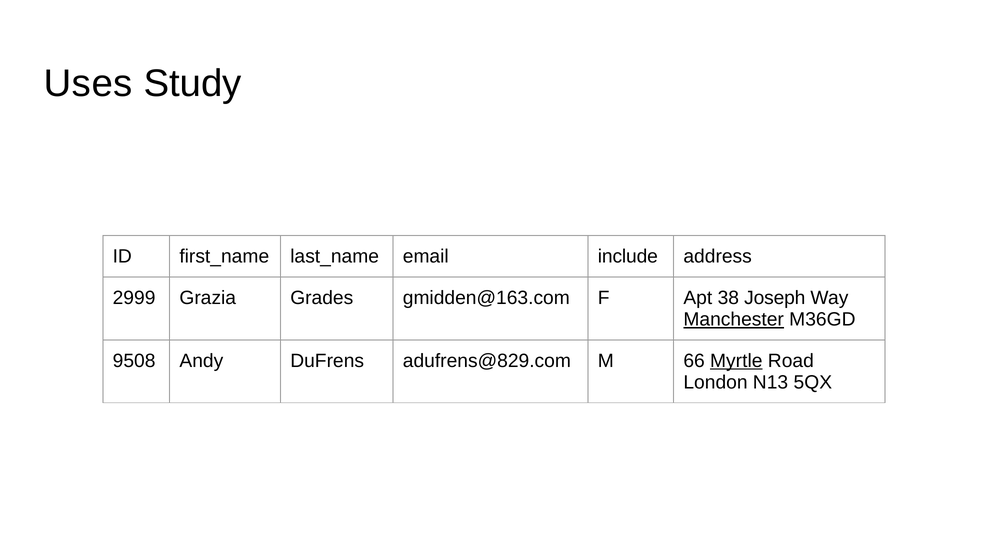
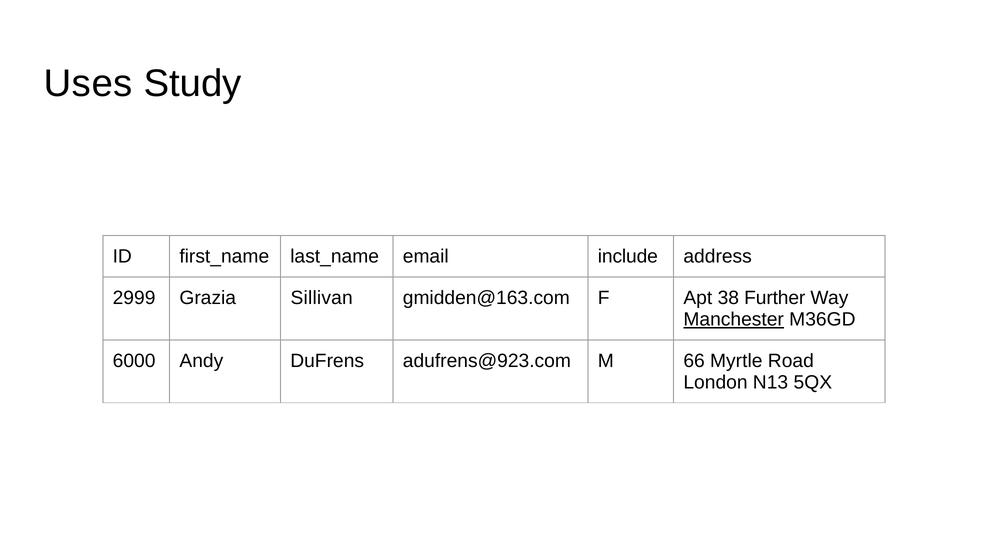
Grades: Grades -> Sillivan
Joseph: Joseph -> Further
9508: 9508 -> 6000
adufrens@829.com: adufrens@829.com -> adufrens@923.com
Myrtle underline: present -> none
